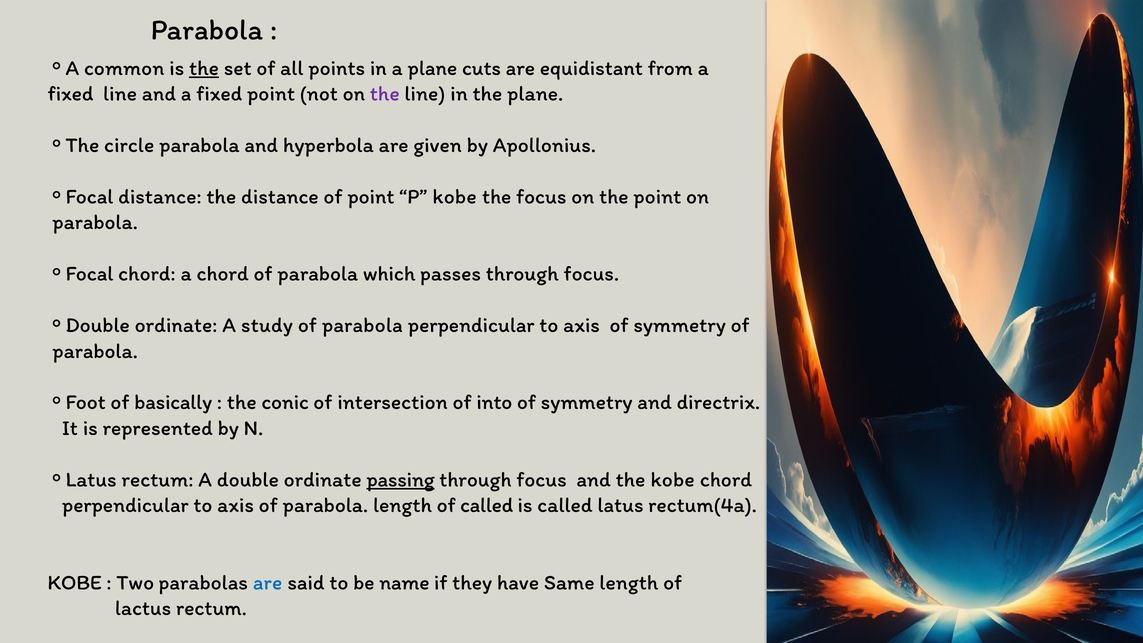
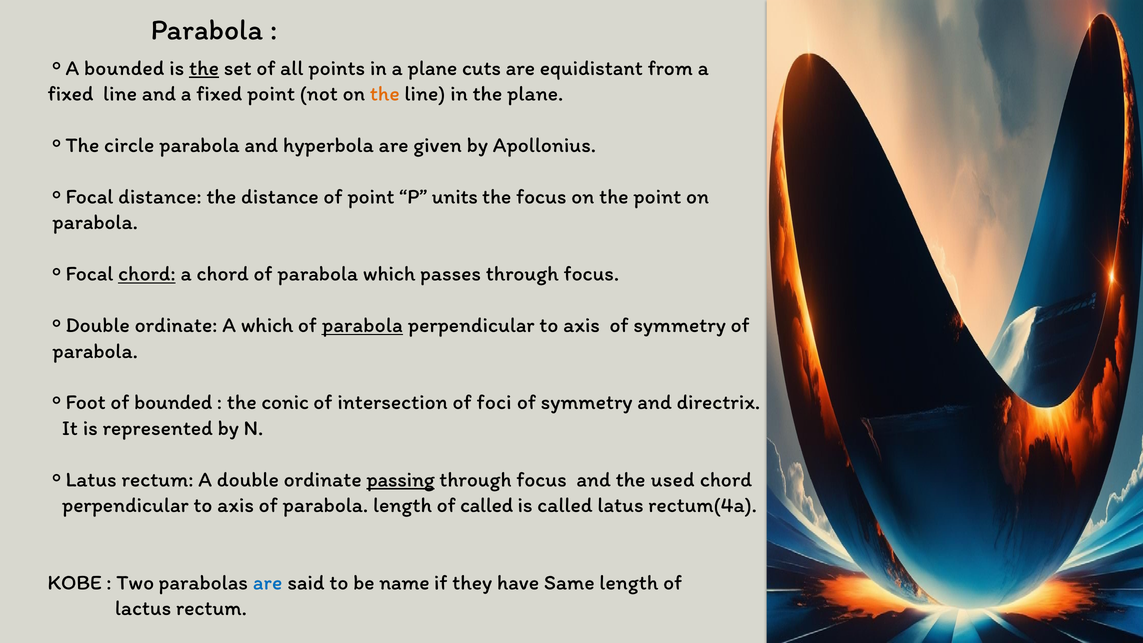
common at (124, 68): common -> bounded
the at (385, 94) colour: purple -> orange
P kobe: kobe -> units
chord at (147, 274) underline: none -> present
A study: study -> which
parabola at (362, 325) underline: none -> present
of basically: basically -> bounded
into: into -> foci
the kobe: kobe -> used
